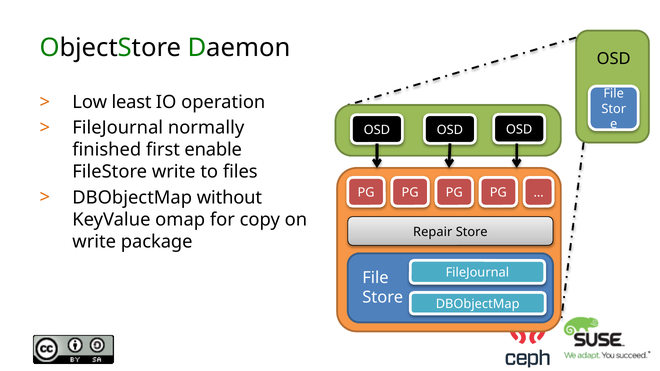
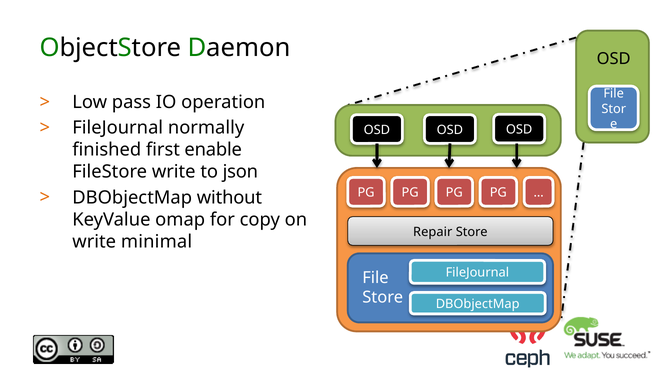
least: least -> pass
files: files -> json
package: package -> minimal
